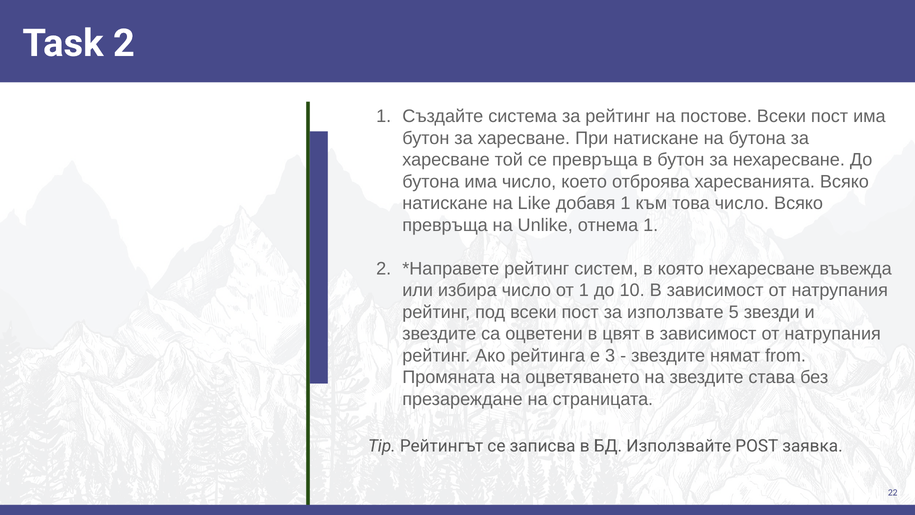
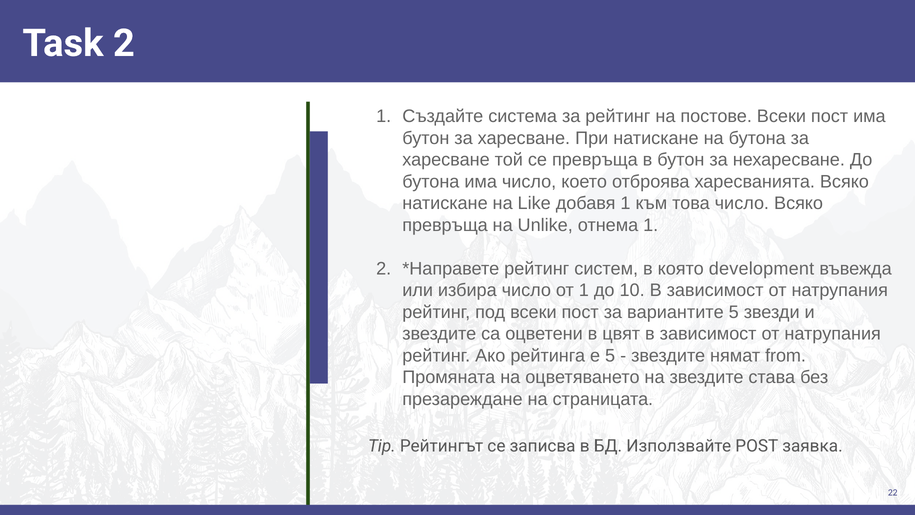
която нехаресване: нехаресване -> development
използвате: използвате -> вариантите
е 3: 3 -> 5
